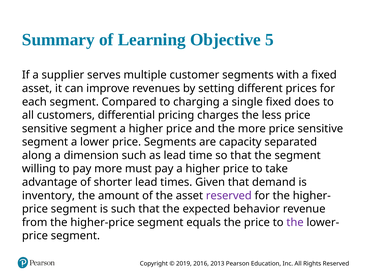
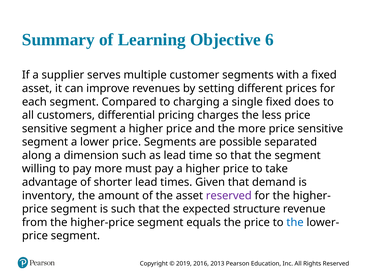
5: 5 -> 6
capacity: capacity -> possible
behavior: behavior -> structure
the at (295, 223) colour: purple -> blue
